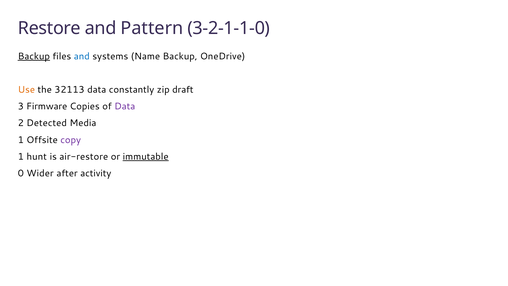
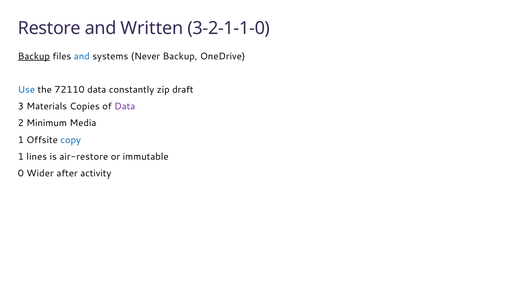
Pattern: Pattern -> Written
Name: Name -> Never
Use colour: orange -> blue
32113: 32113 -> 72110
Firmware: Firmware -> Materials
Detected: Detected -> Minimum
copy colour: purple -> blue
hunt: hunt -> lines
immutable underline: present -> none
